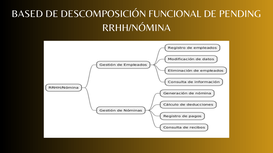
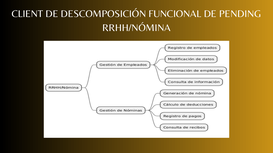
BASED: BASED -> CLIENT
